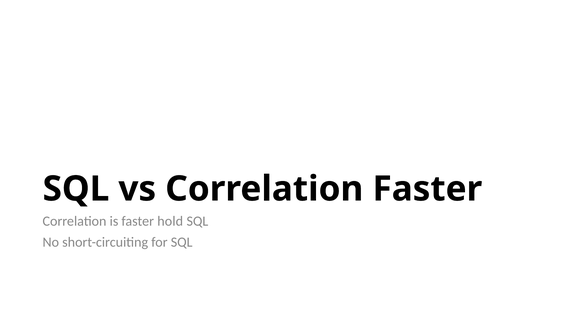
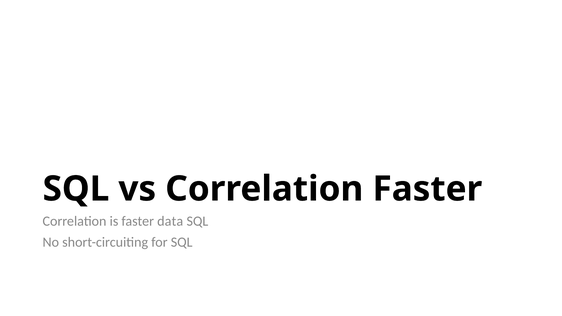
hold: hold -> data
